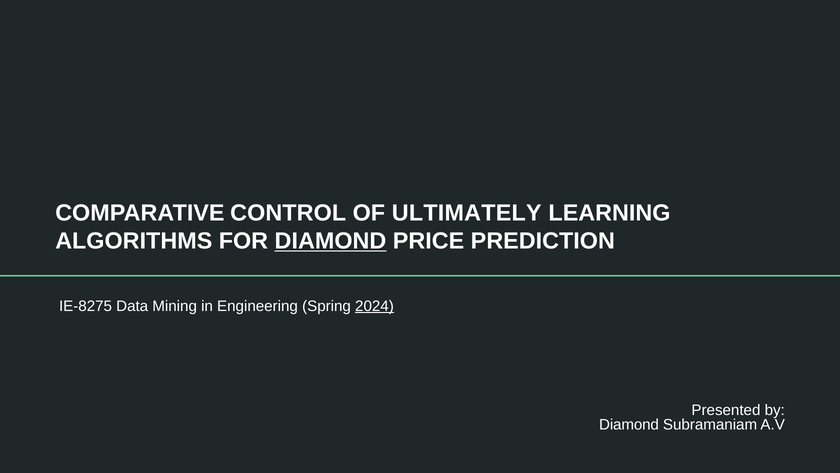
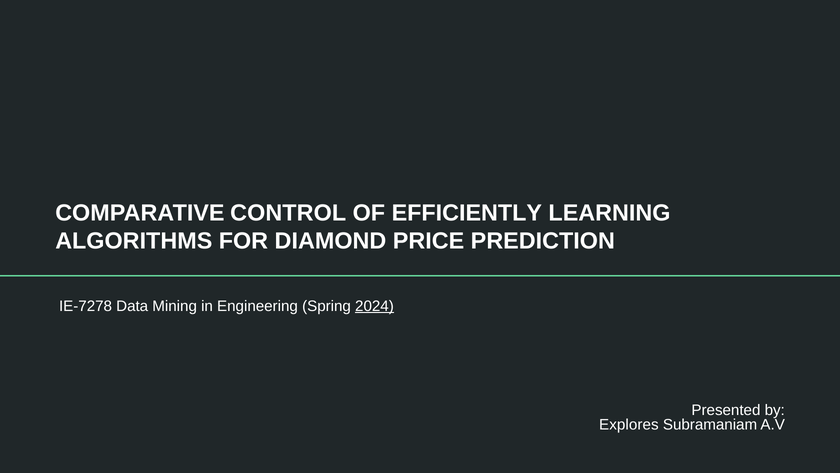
ULTIMATELY: ULTIMATELY -> EFFICIENTLY
DIAMOND at (330, 241) underline: present -> none
IE-8275: IE-8275 -> IE-7278
Diamond at (629, 425): Diamond -> Explores
